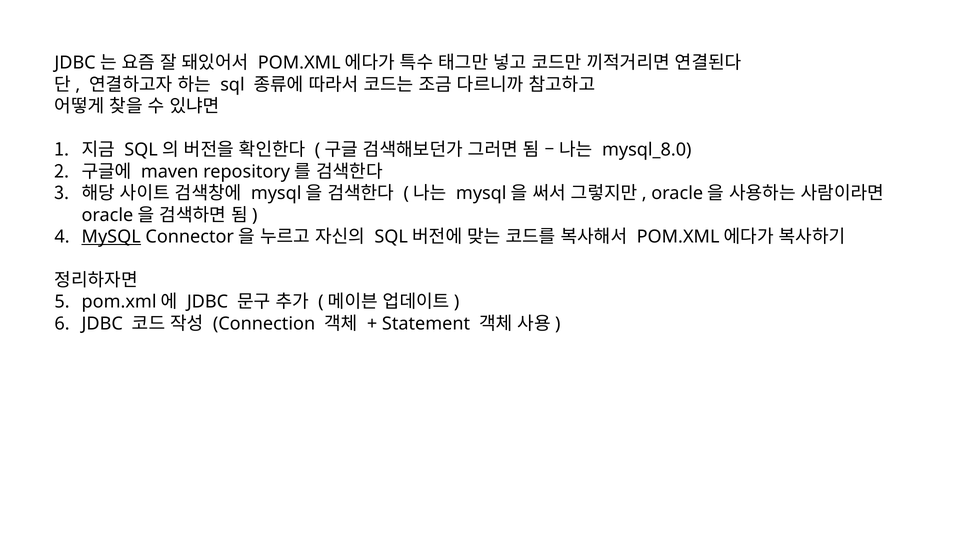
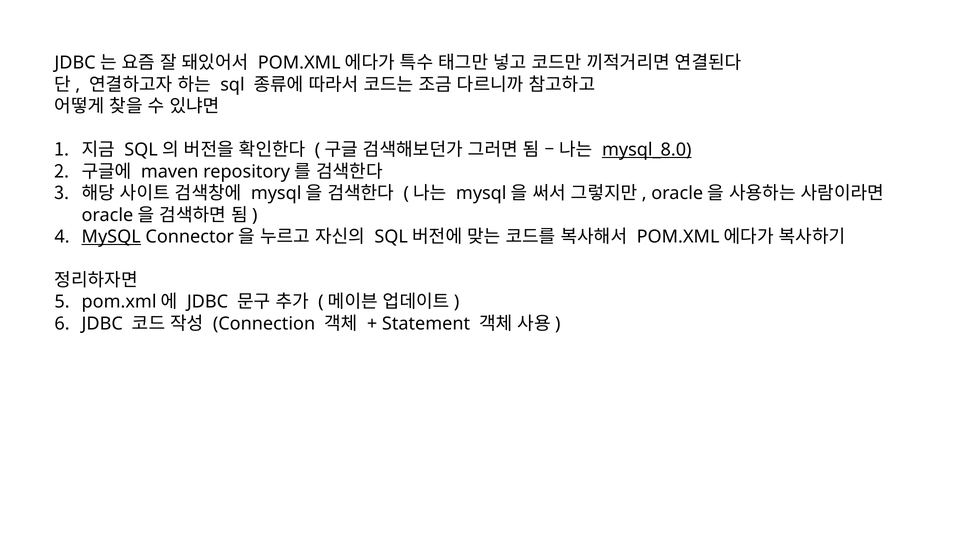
mysql_8.0 underline: none -> present
